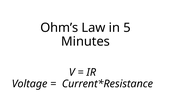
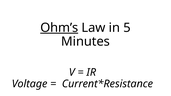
Ohm’s underline: none -> present
